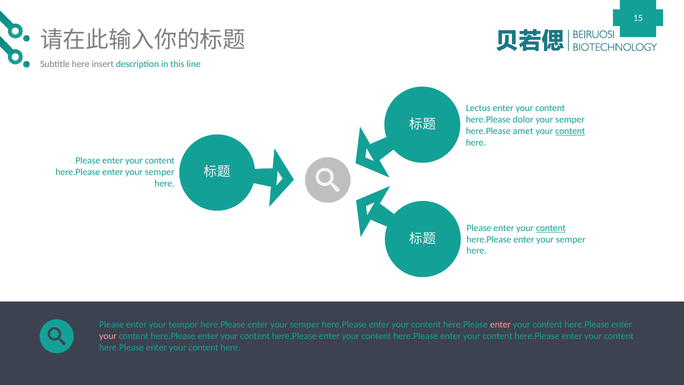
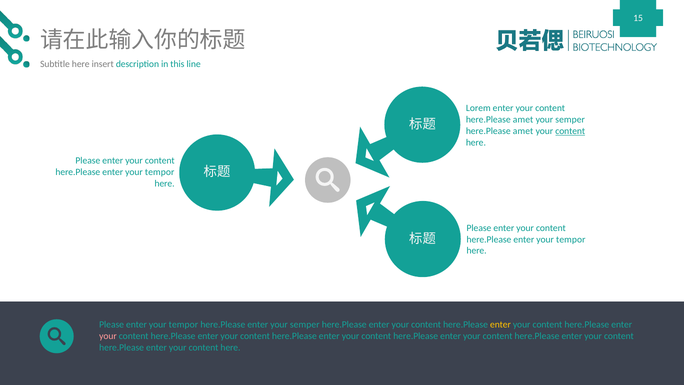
Lectus: Lectus -> Lorem
dolor at (523, 120): dolor -> amet
semper at (160, 172): semper -> tempor
content at (551, 228) underline: present -> none
semper at (571, 239): semper -> tempor
enter at (500, 324) colour: pink -> yellow
